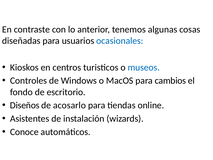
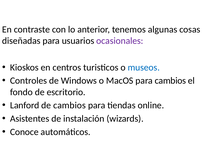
ocasionales colour: blue -> purple
Diseños: Diseños -> Lanford
de acosarlo: acosarlo -> cambios
